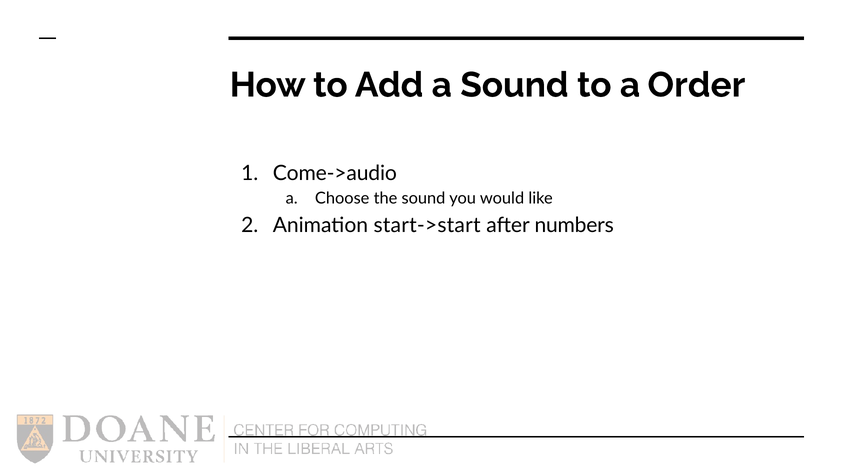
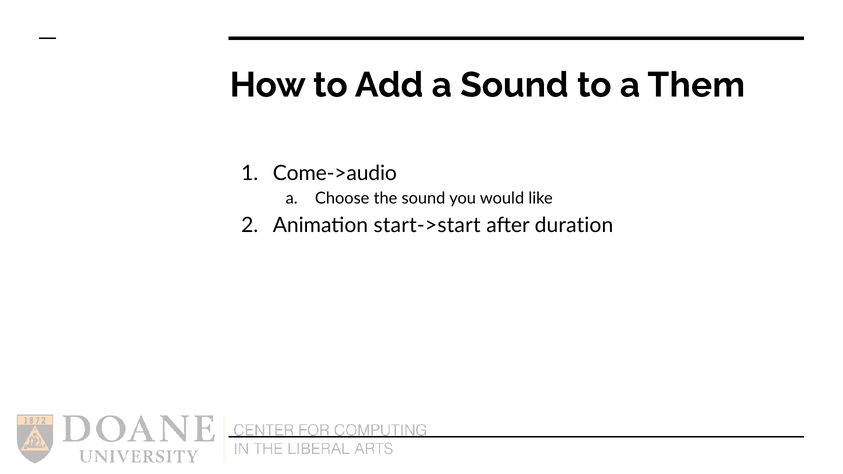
Order: Order -> Them
numbers: numbers -> duration
